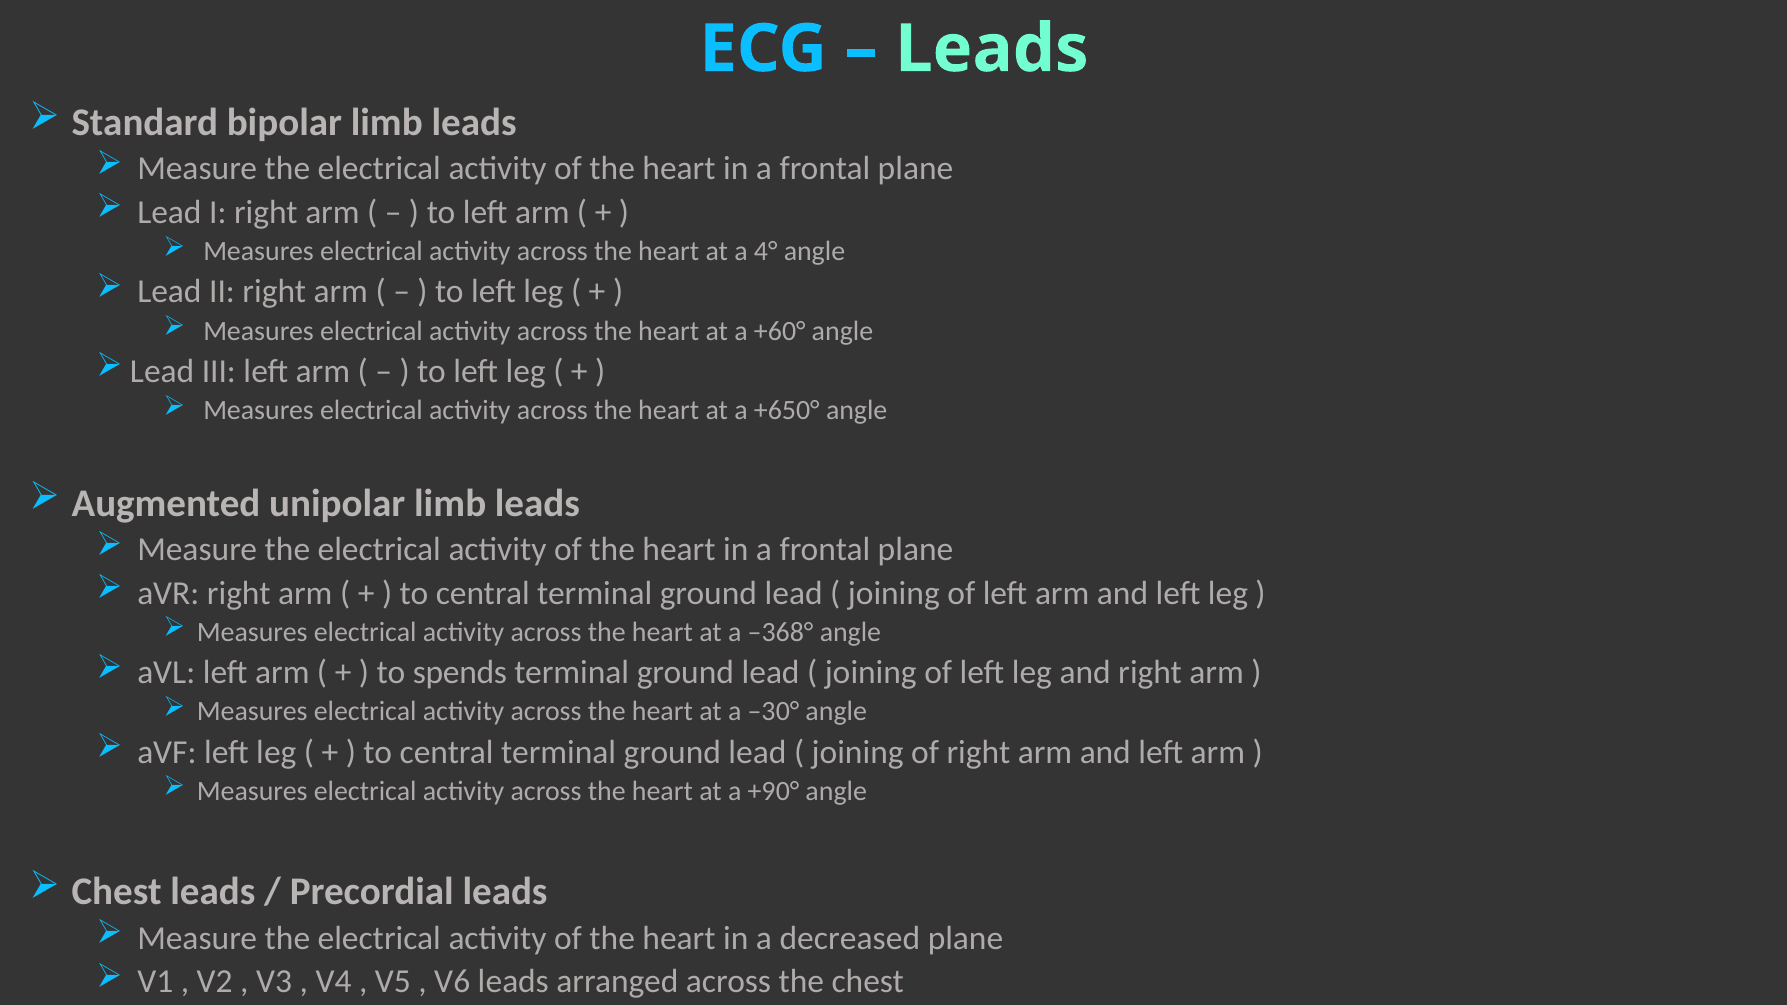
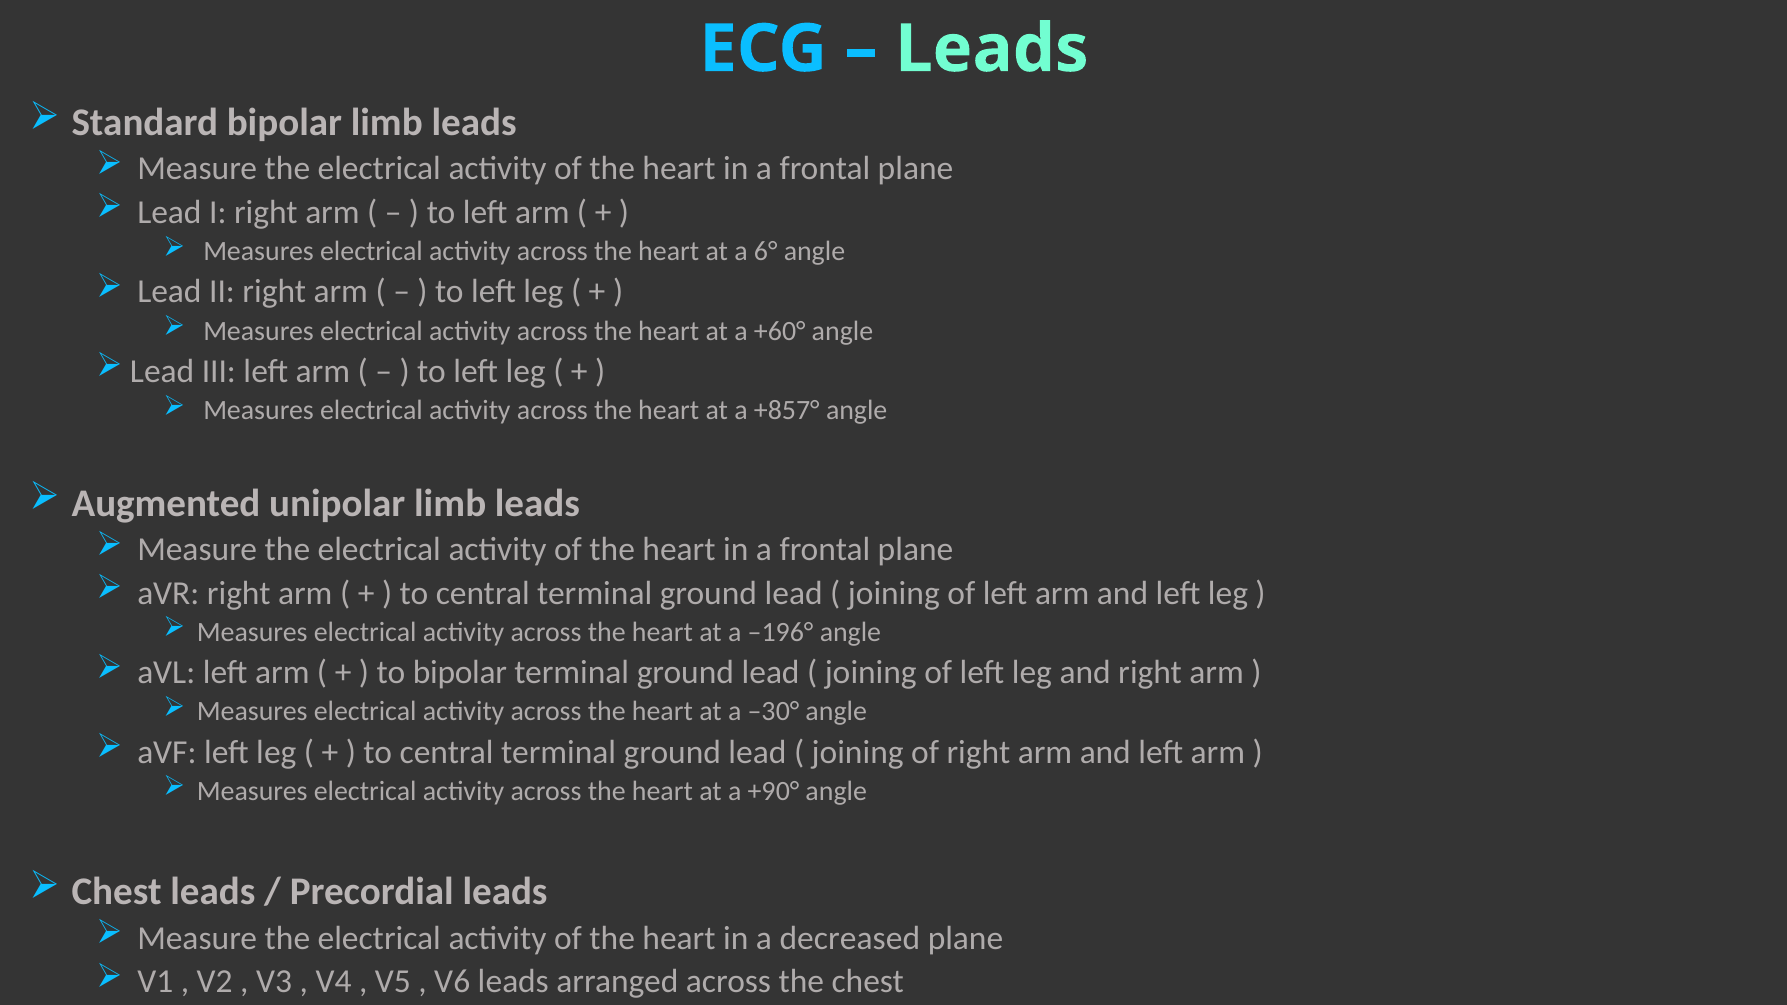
4°: 4° -> 6°
+650°: +650° -> +857°
–368°: –368° -> –196°
to spends: spends -> bipolar
